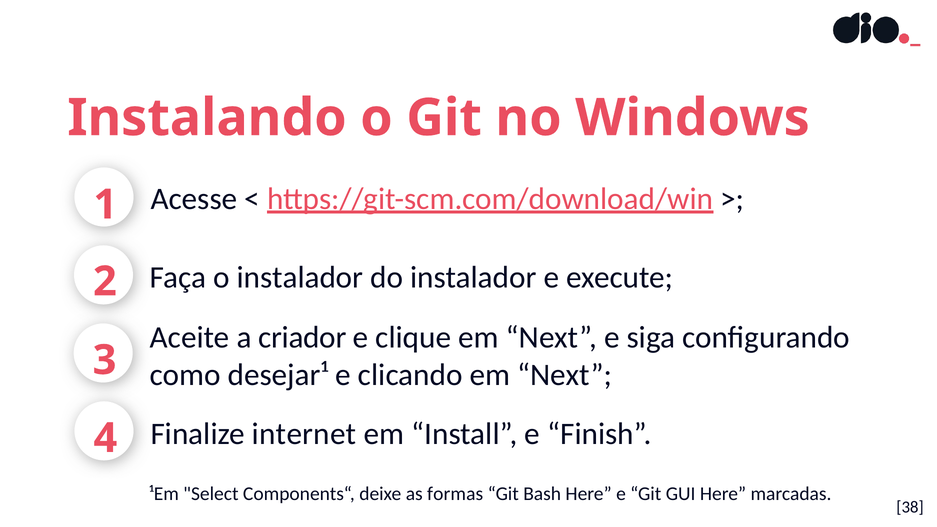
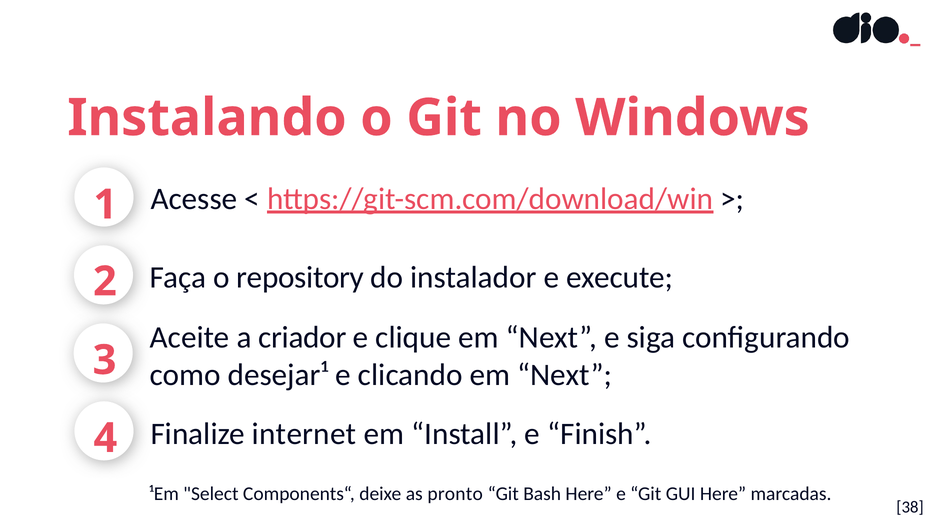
o instalador: instalador -> repository
formas: formas -> pronto
